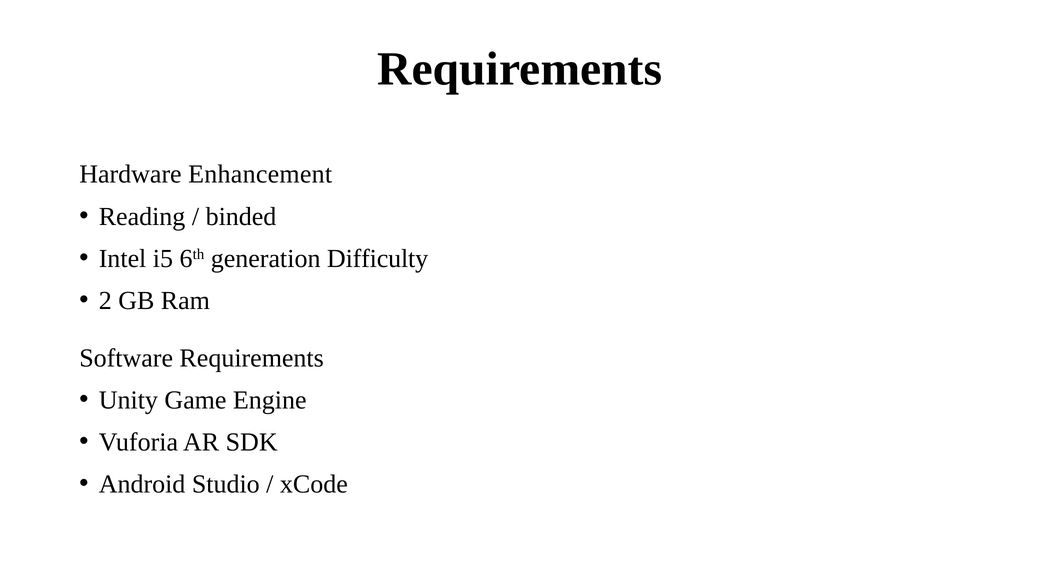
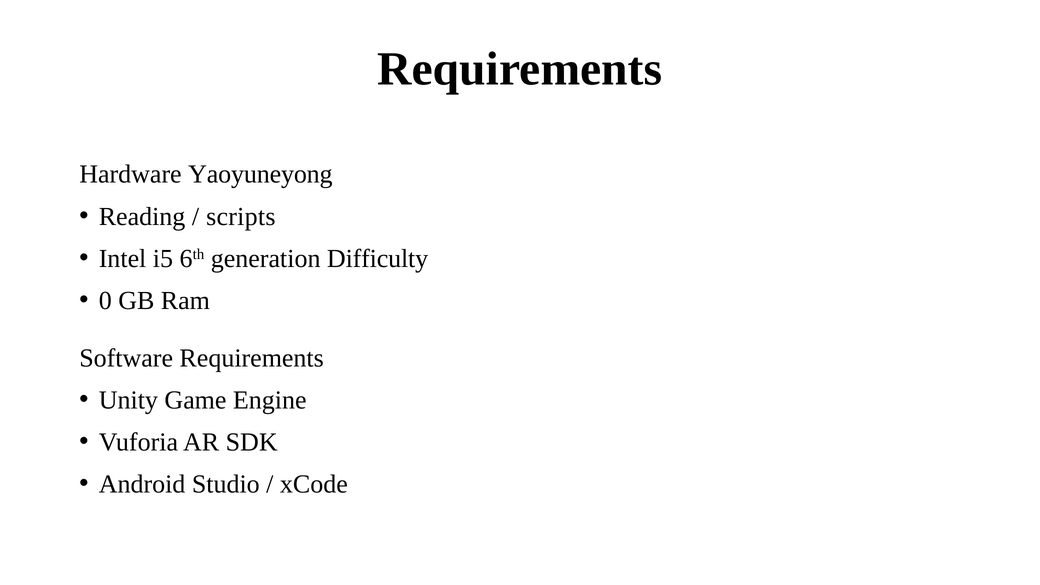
Enhancement: Enhancement -> Yaoyuneyong
binded: binded -> scripts
2: 2 -> 0
